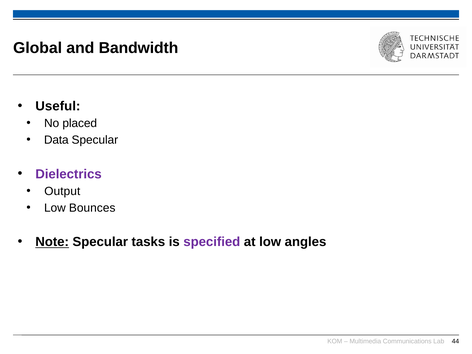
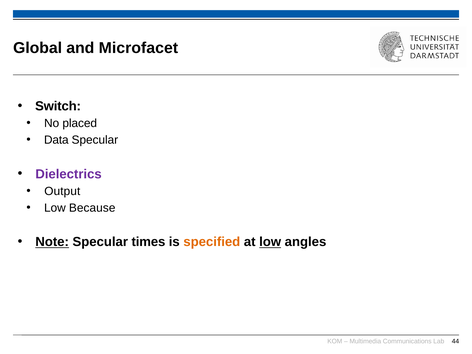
Bandwidth: Bandwidth -> Microfacet
Useful: Useful -> Switch
Bounces: Bounces -> Because
tasks: tasks -> times
specified colour: purple -> orange
low at (270, 242) underline: none -> present
